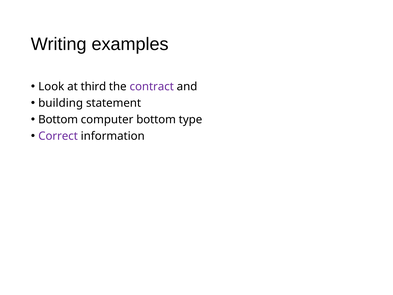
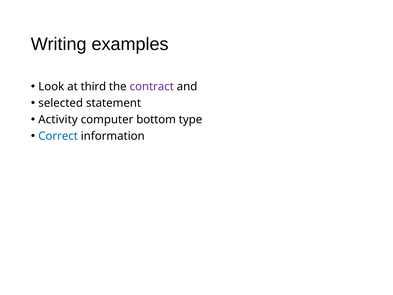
building: building -> selected
Bottom at (58, 120): Bottom -> Activity
Correct colour: purple -> blue
